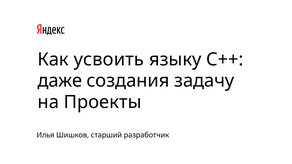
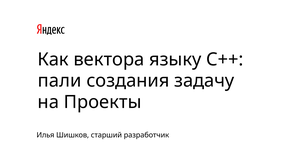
усвоить: усвоить -> вектора
даже: даже -> пали
